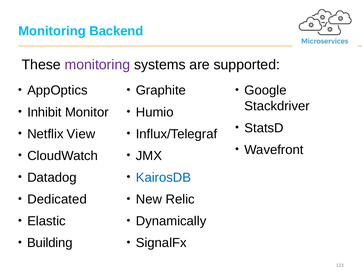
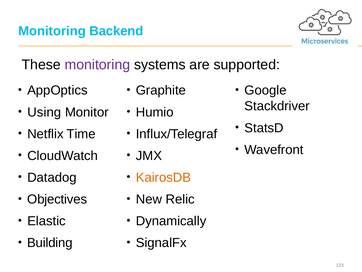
Inhibit: Inhibit -> Using
View: View -> Time
KairosDB colour: blue -> orange
Dedicated: Dedicated -> Objectives
